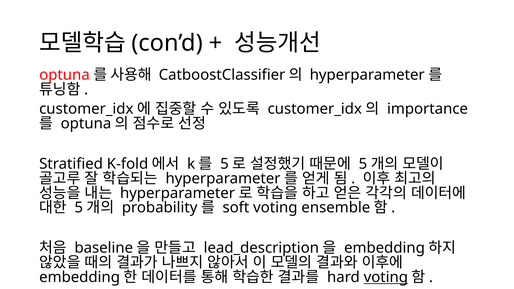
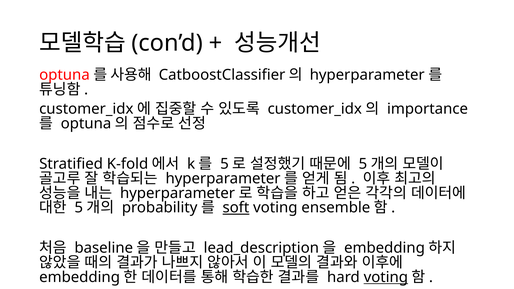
soft underline: none -> present
